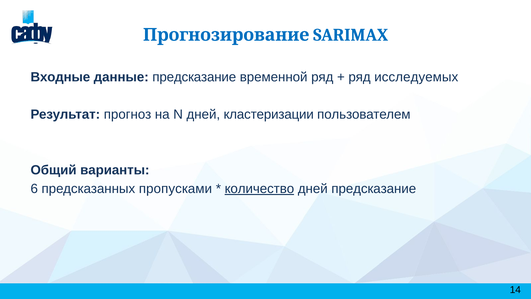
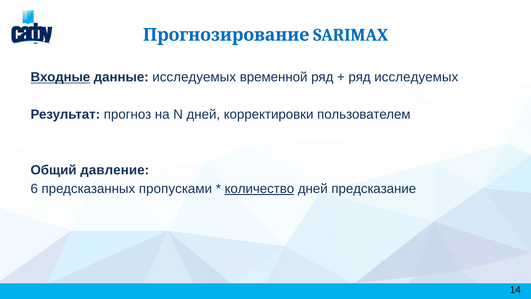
Входные underline: none -> present
данные предсказание: предсказание -> исследуемых
кластеризации: кластеризации -> корректировки
варианты: варианты -> давление
